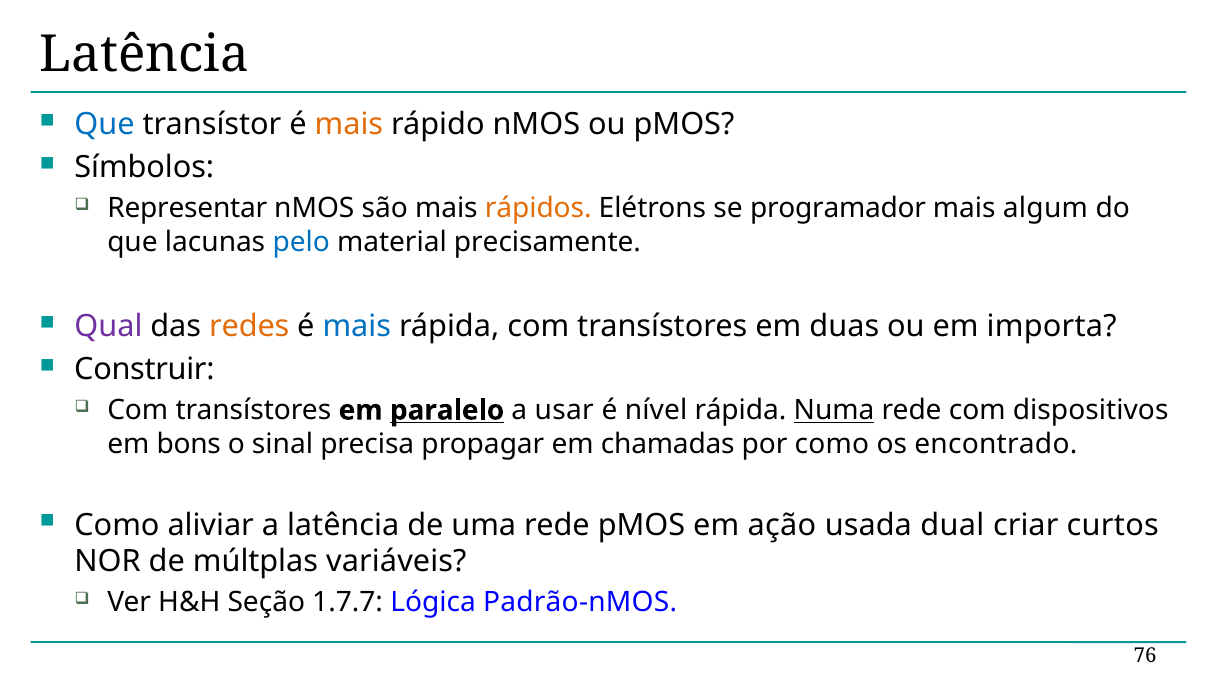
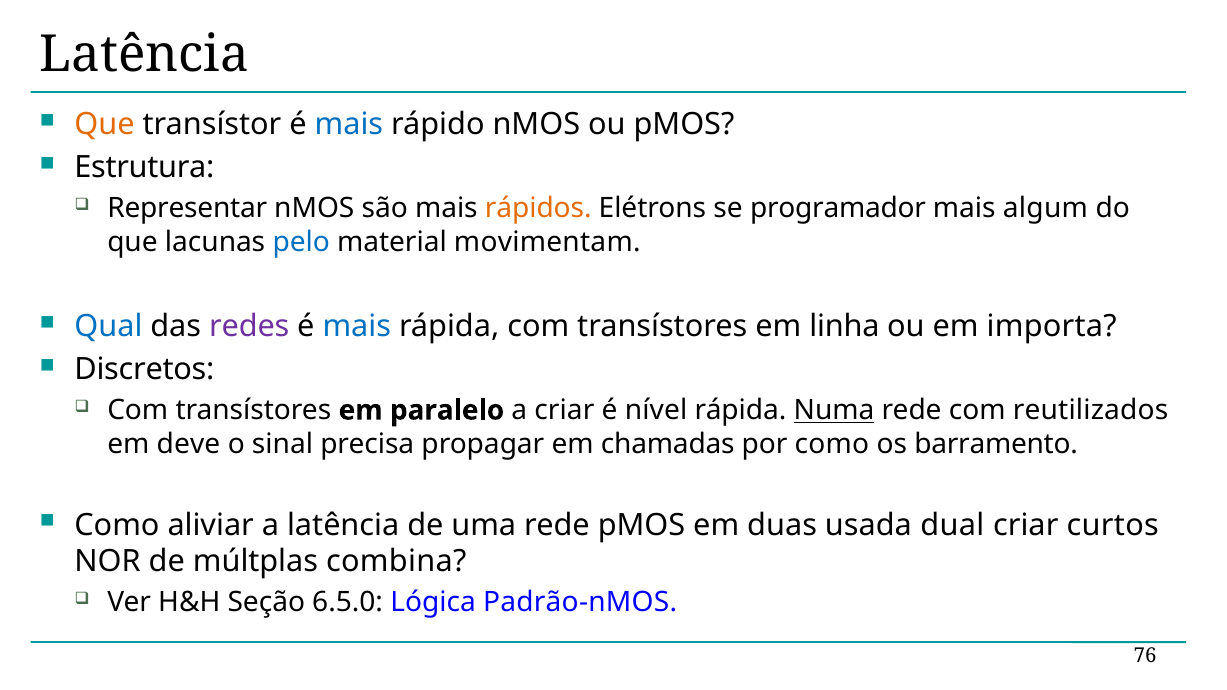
Que at (104, 125) colour: blue -> orange
mais at (349, 125) colour: orange -> blue
Símbolos: Símbolos -> Estrutura
precisamente: precisamente -> movimentam
Qual colour: purple -> blue
redes colour: orange -> purple
duas: duas -> linha
Construir: Construir -> Discretos
paralelo underline: present -> none
a usar: usar -> criar
dispositivos: dispositivos -> reutilizados
bons: bons -> deve
encontrado: encontrado -> barramento
ação: ação -> duas
variáveis: variáveis -> combina
1.7.7: 1.7.7 -> 6.5.0
